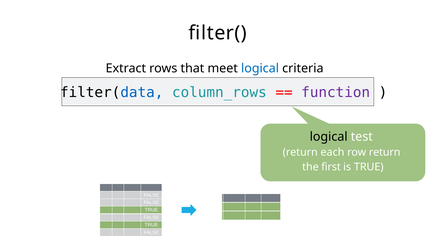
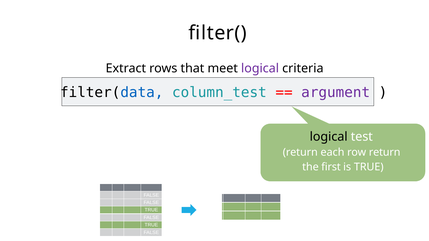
logical at (260, 69) colour: blue -> purple
column_rows: column_rows -> column_test
function: function -> argument
